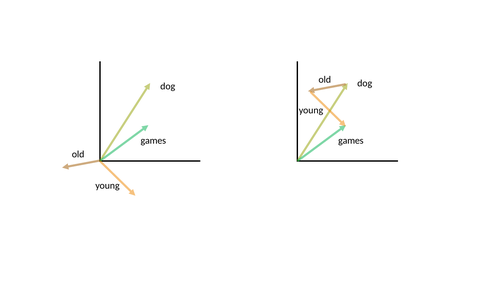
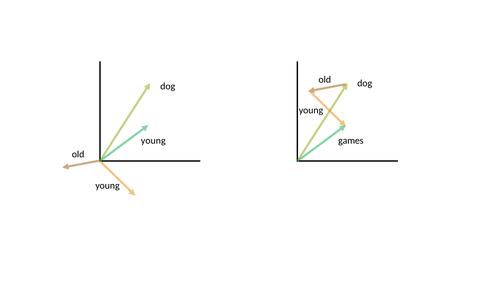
games at (153, 141): games -> young
